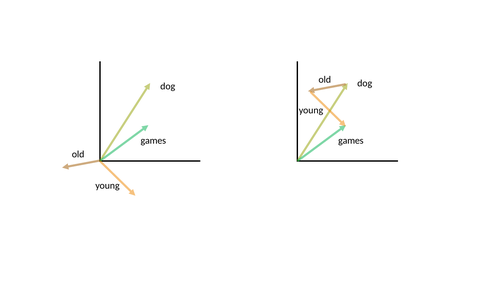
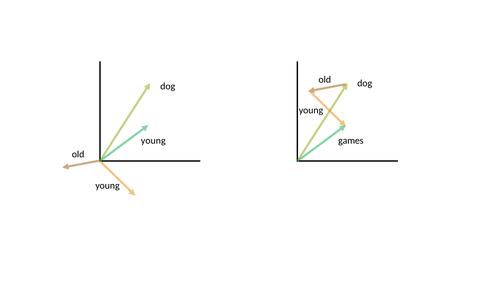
games at (153, 141): games -> young
